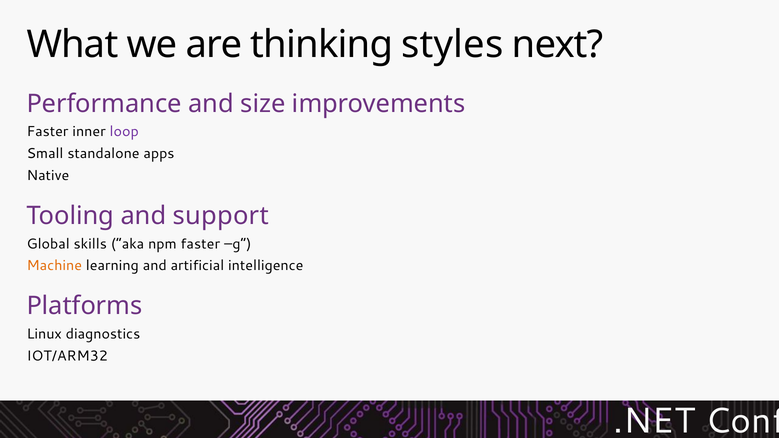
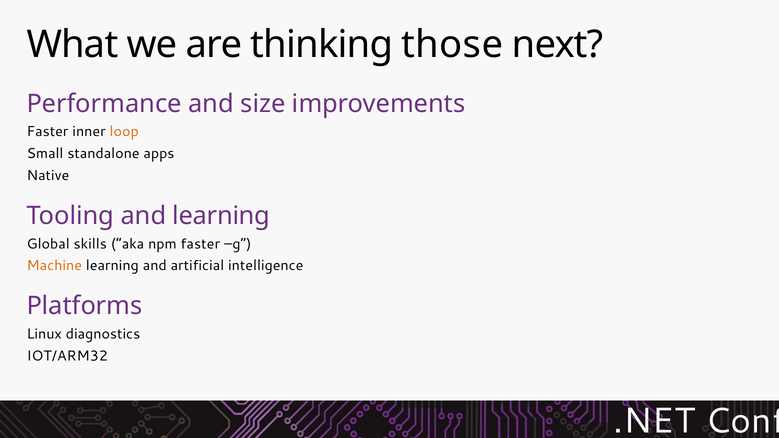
styles: styles -> those
loop colour: purple -> orange
and support: support -> learning
